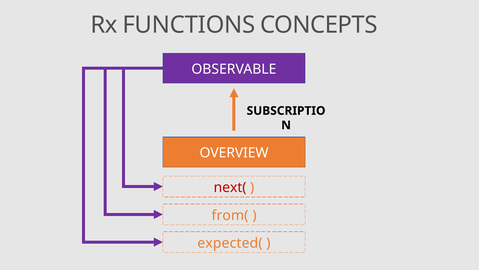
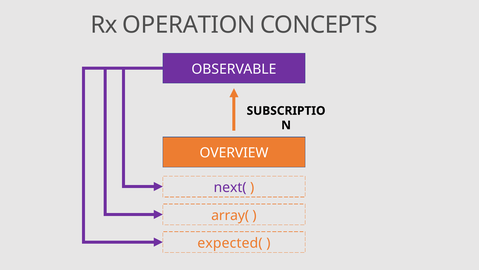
FUNCTIONS: FUNCTIONS -> OPERATION
next( colour: red -> purple
from(: from( -> array(
